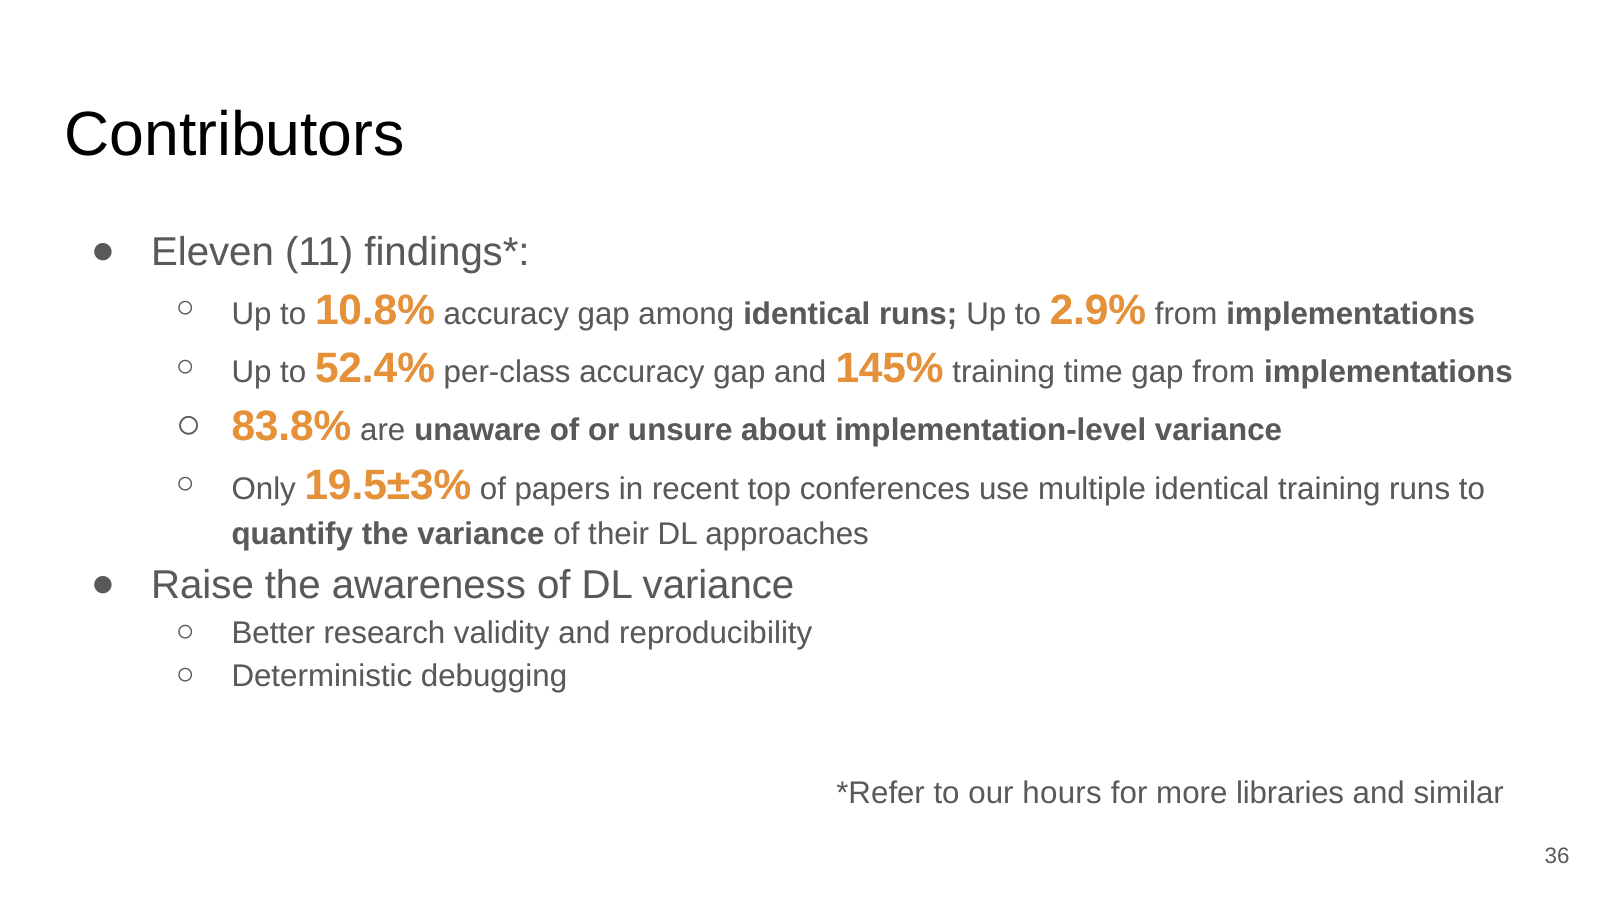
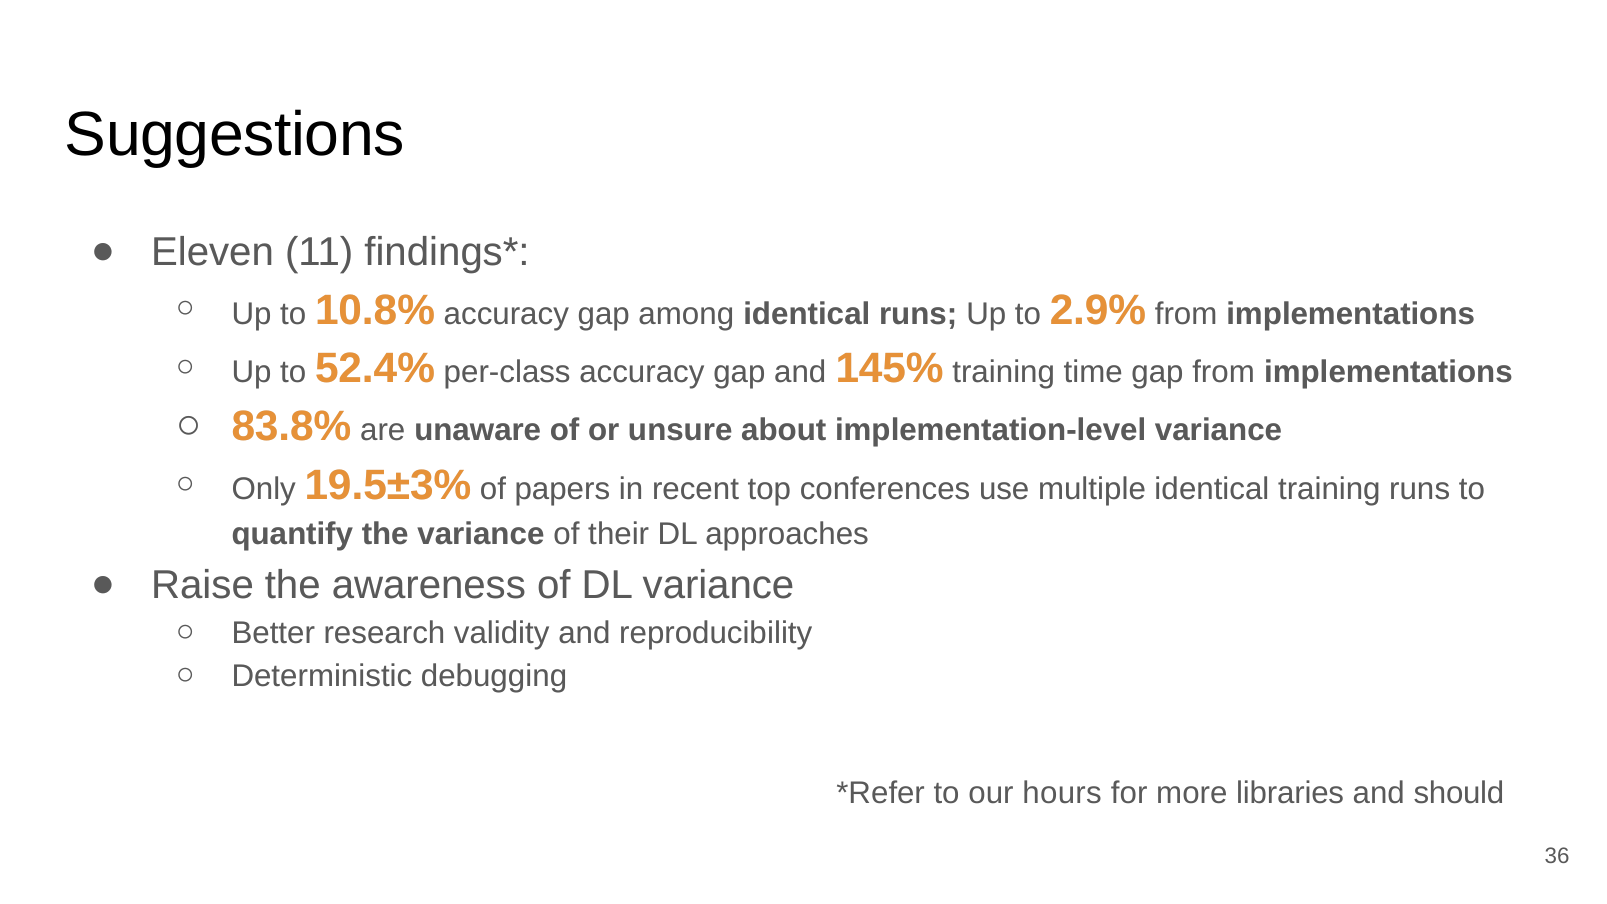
Contributors: Contributors -> Suggestions
similar: similar -> should
